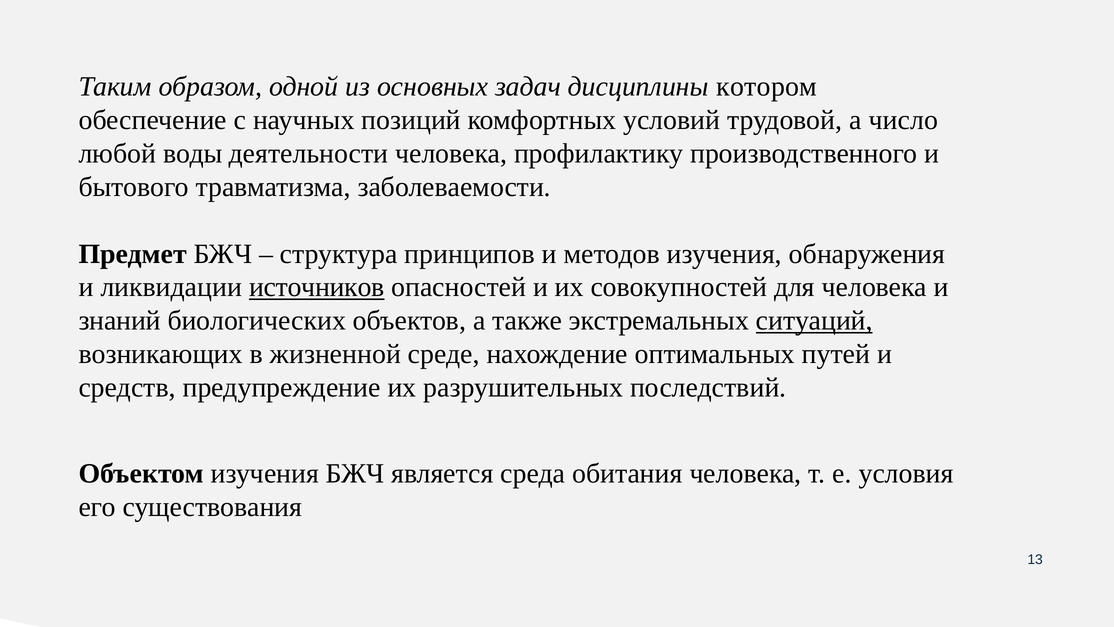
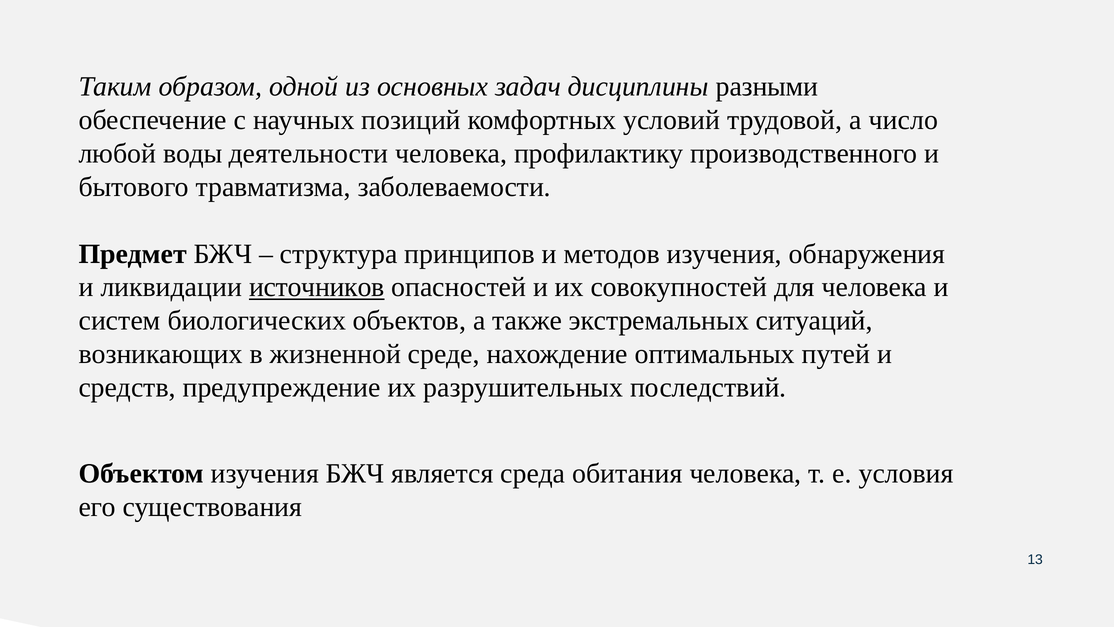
котором: котором -> разными
знаний: знаний -> систем
ситуаций underline: present -> none
